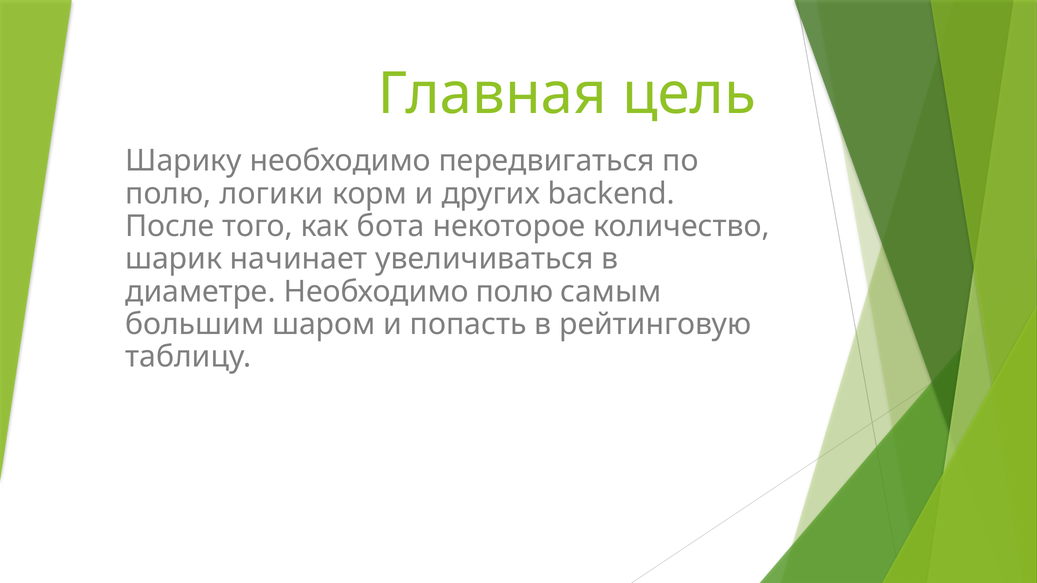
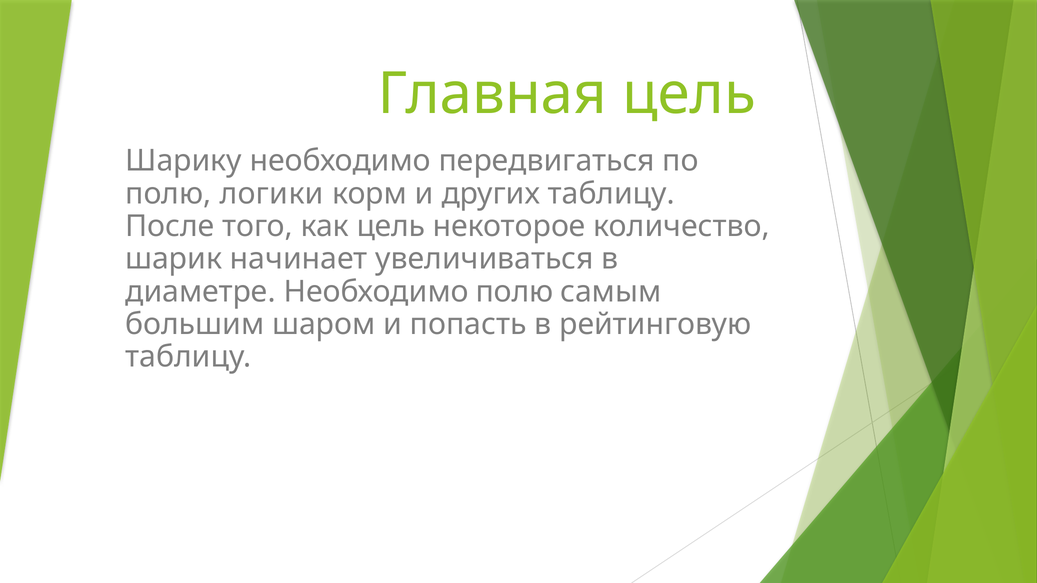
других backend: backend -> таблицу
как бота: бота -> цель
